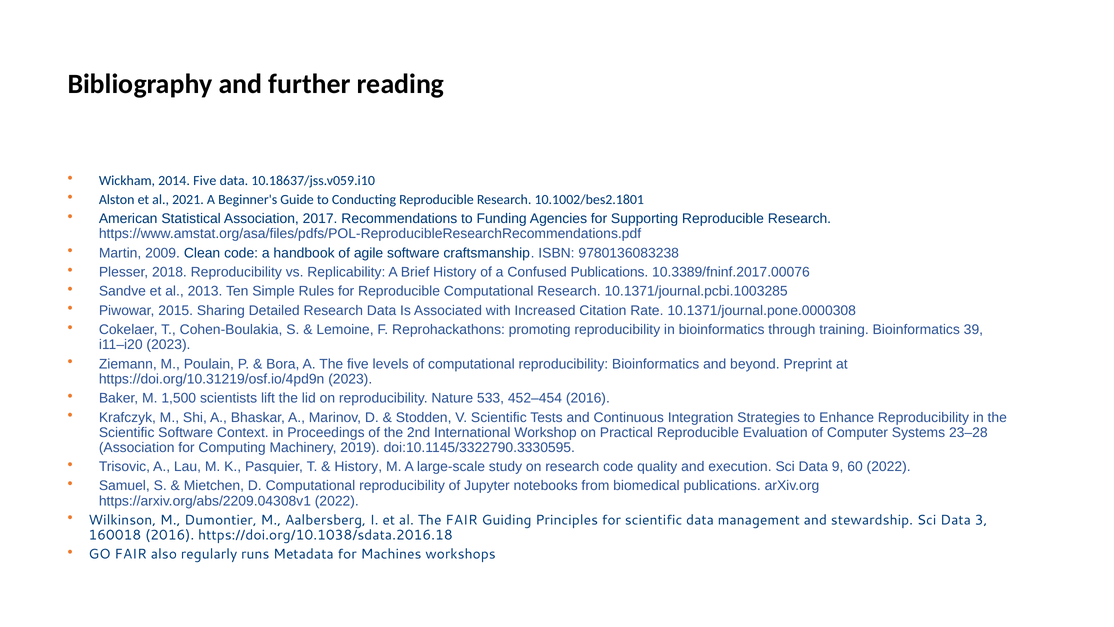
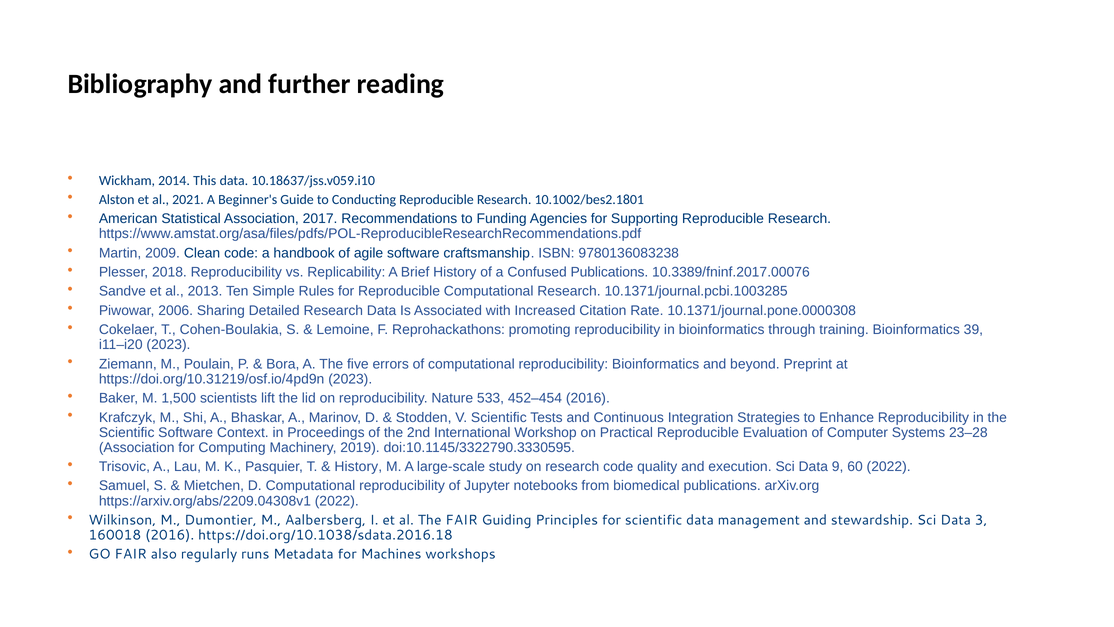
2014 Five: Five -> This
2015: 2015 -> 2006
levels: levels -> errors
